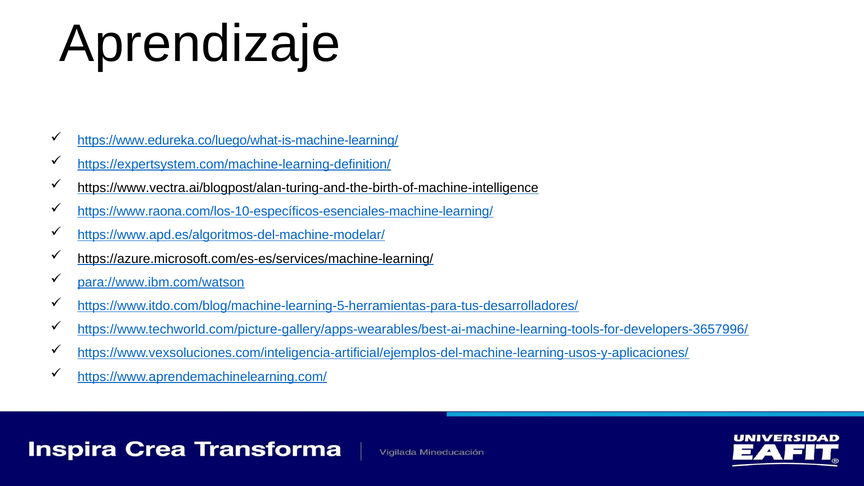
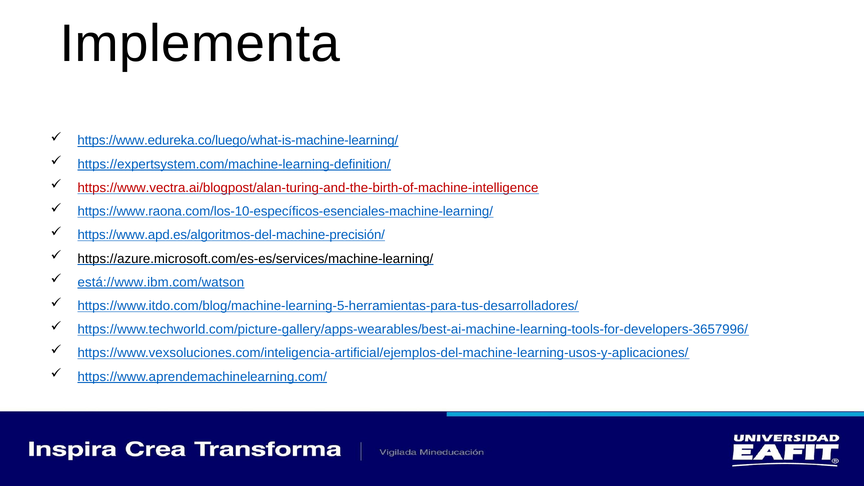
Aprendizaje: Aprendizaje -> Implementa
https://www.vectra.ai/blogpost/alan-turing-and-the-birth-of-machine-intelligence colour: black -> red
https://www.apd.es/algoritmos-del-machine-modelar/: https://www.apd.es/algoritmos-del-machine-modelar/ -> https://www.apd.es/algoritmos-del-machine-precisión/
para://www.ibm.com/watson: para://www.ibm.com/watson -> está://www.ibm.com/watson
